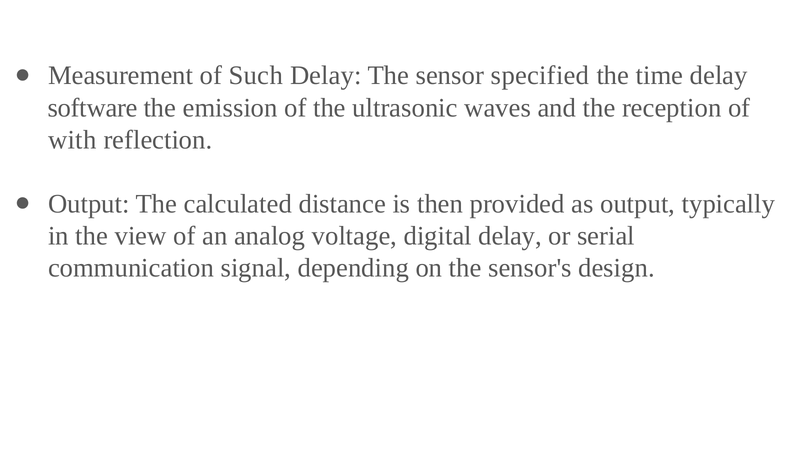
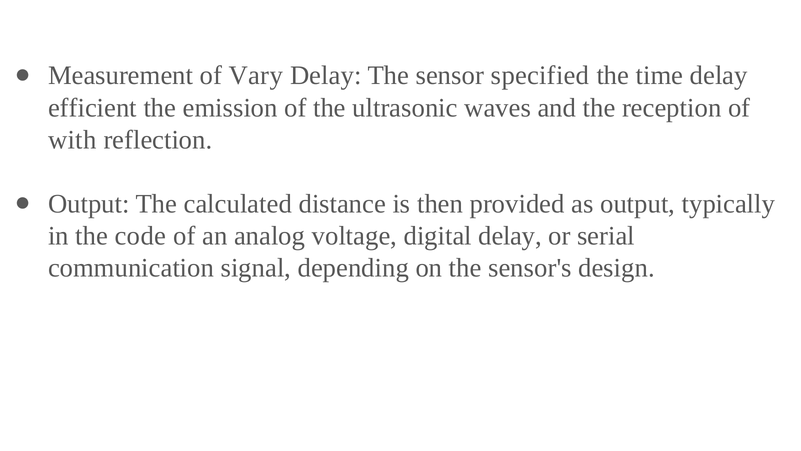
Such: Such -> Vary
software: software -> efficient
view: view -> code
